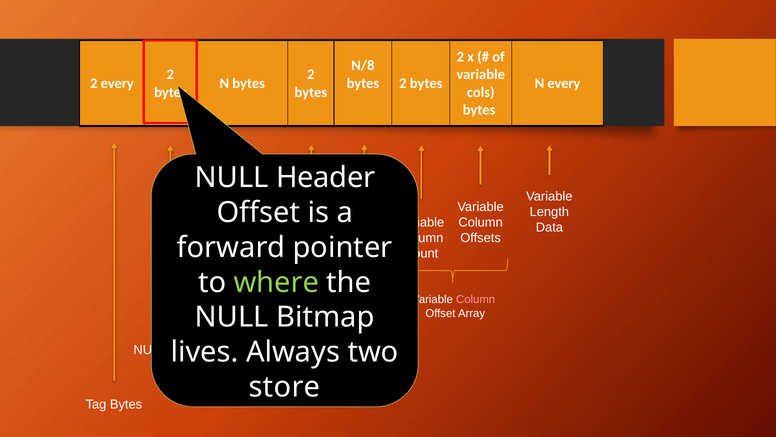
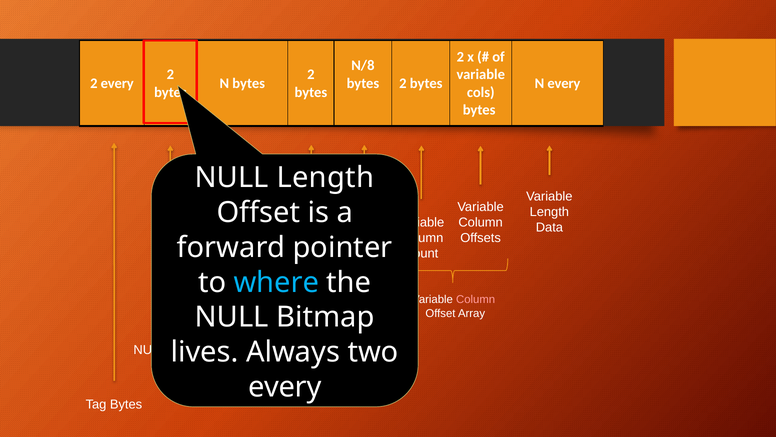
NULL Header: Header -> Length
where colour: light green -> light blue
store at (285, 387): store -> every
